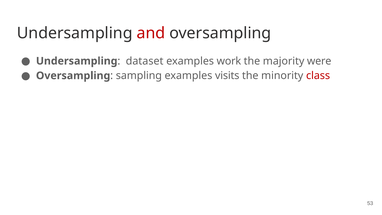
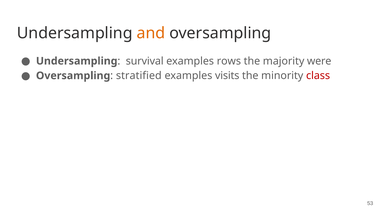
and colour: red -> orange
dataset: dataset -> survival
work: work -> rows
sampling: sampling -> stratified
